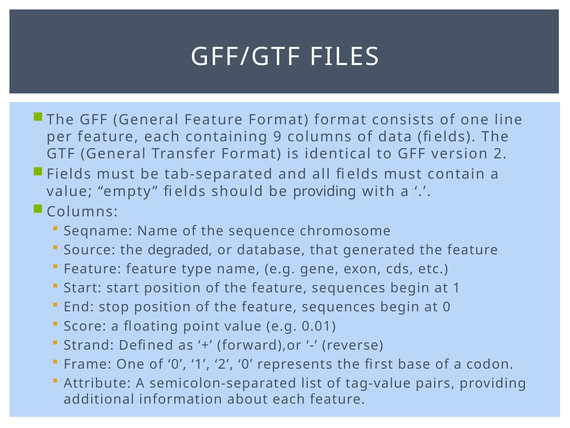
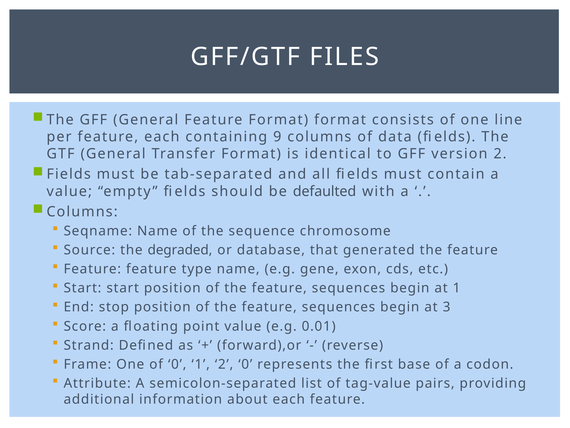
be providing: providing -> defaulted
at 0: 0 -> 3
